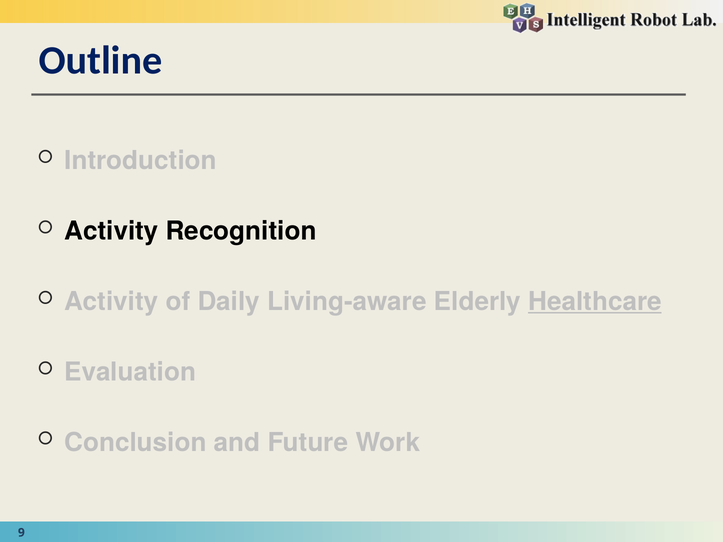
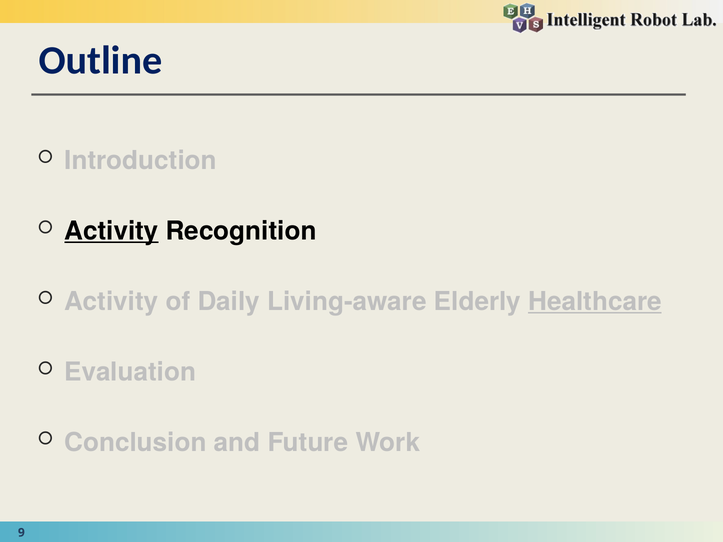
Activity at (111, 231) underline: none -> present
